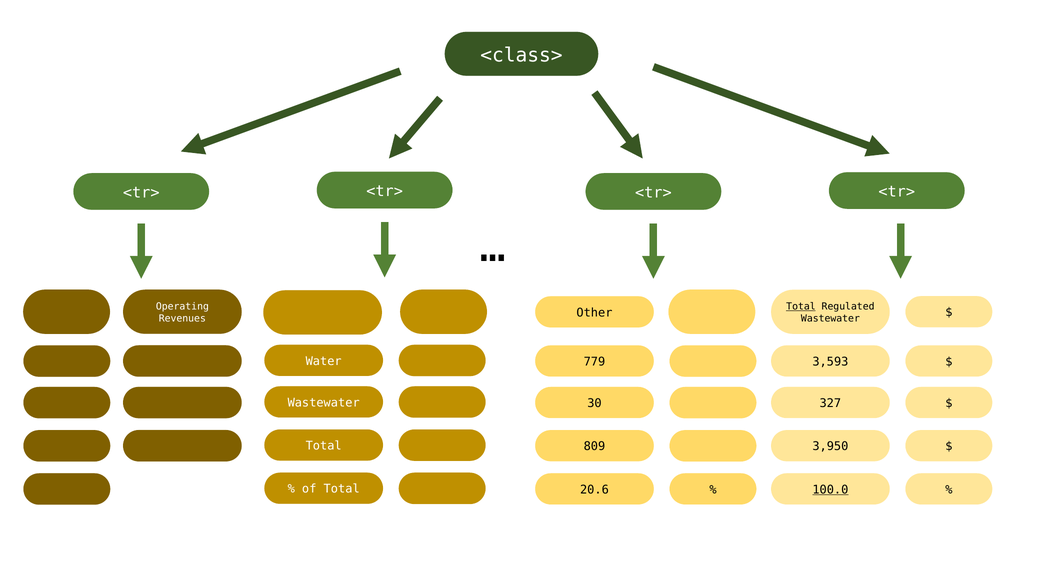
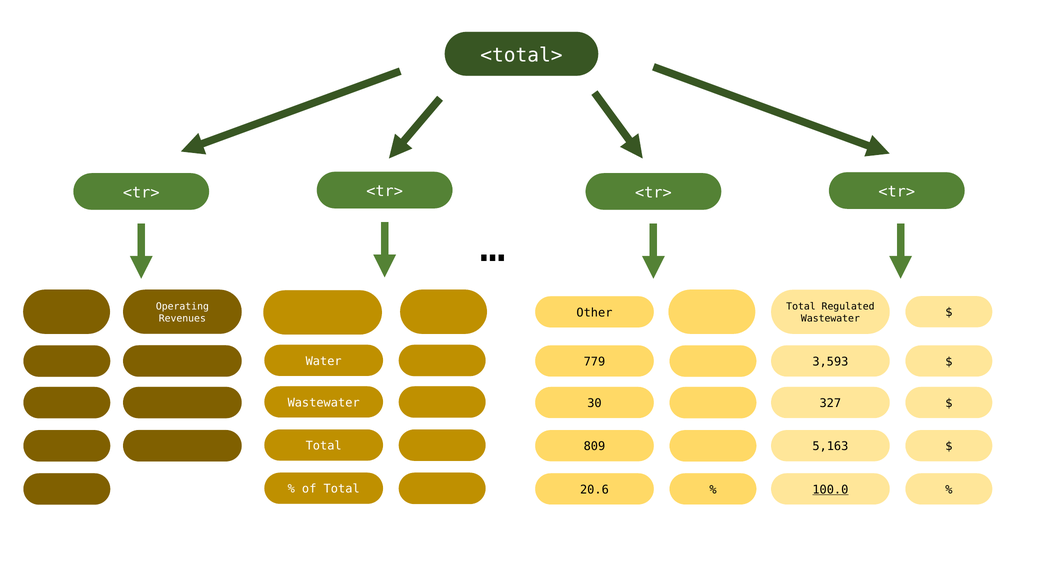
<class>: <class> -> <total>
Total at (801, 306) underline: present -> none
3,950: 3,950 -> 5,163
